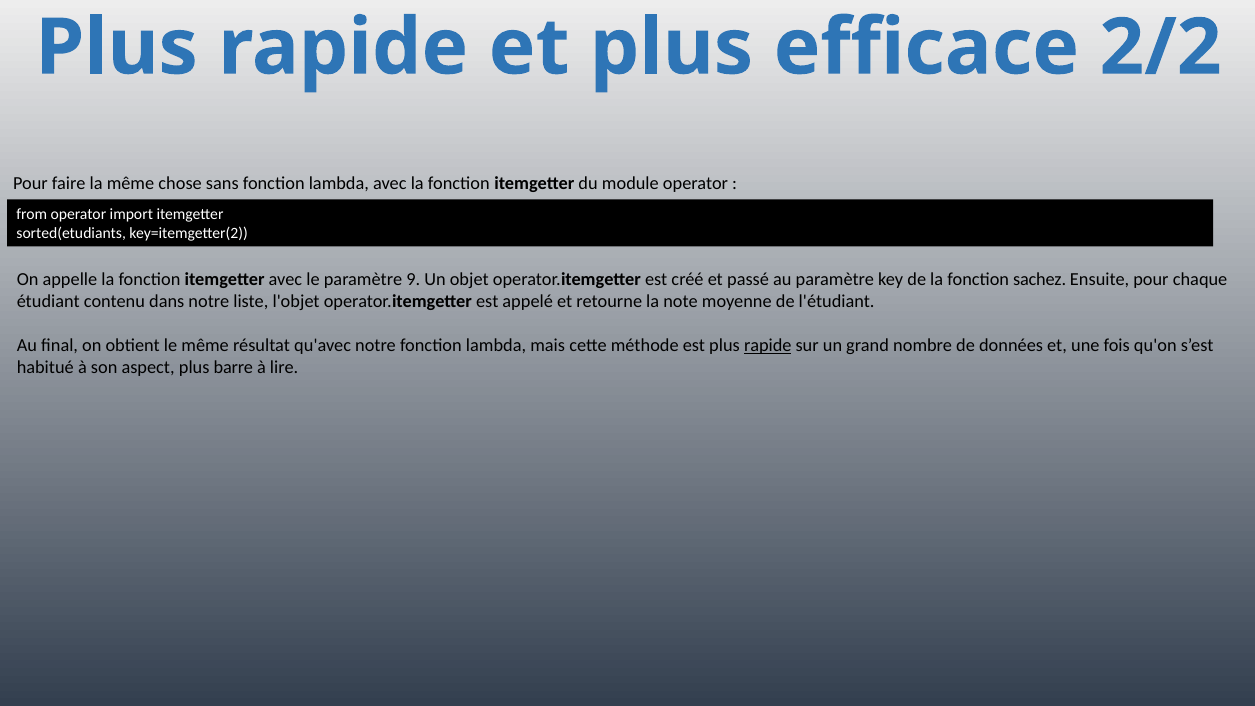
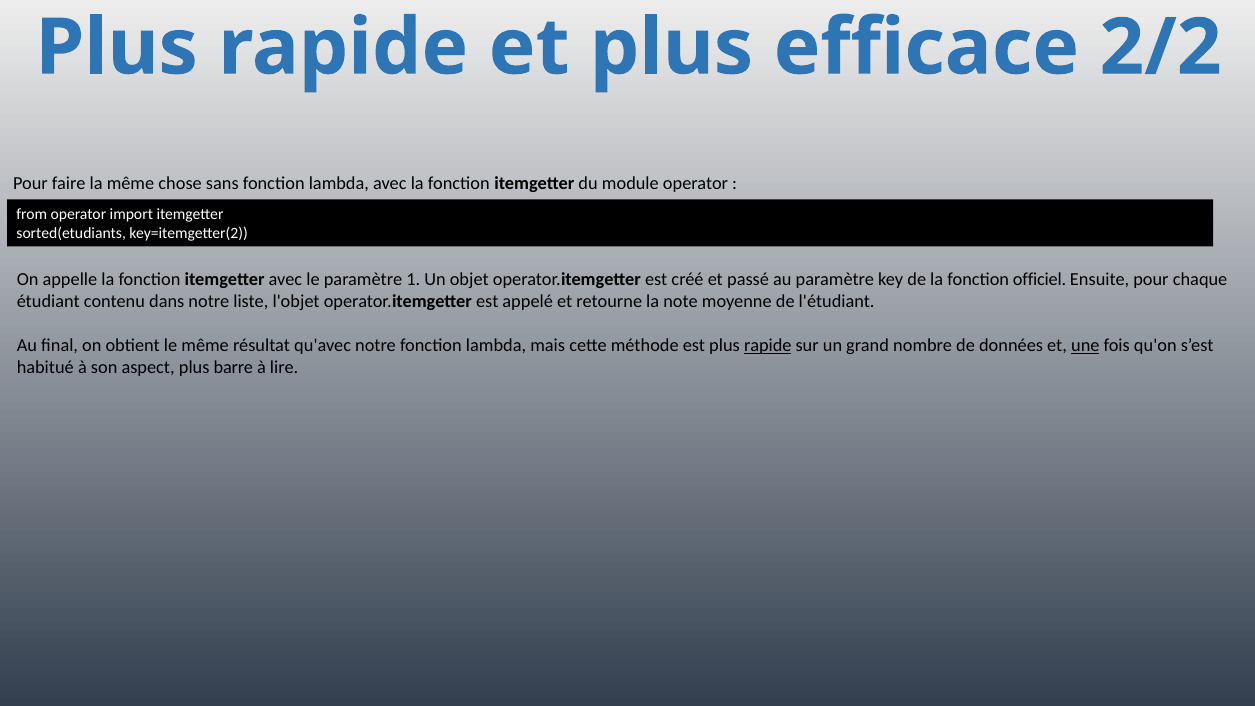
9: 9 -> 1
sachez: sachez -> officiel
une underline: none -> present
